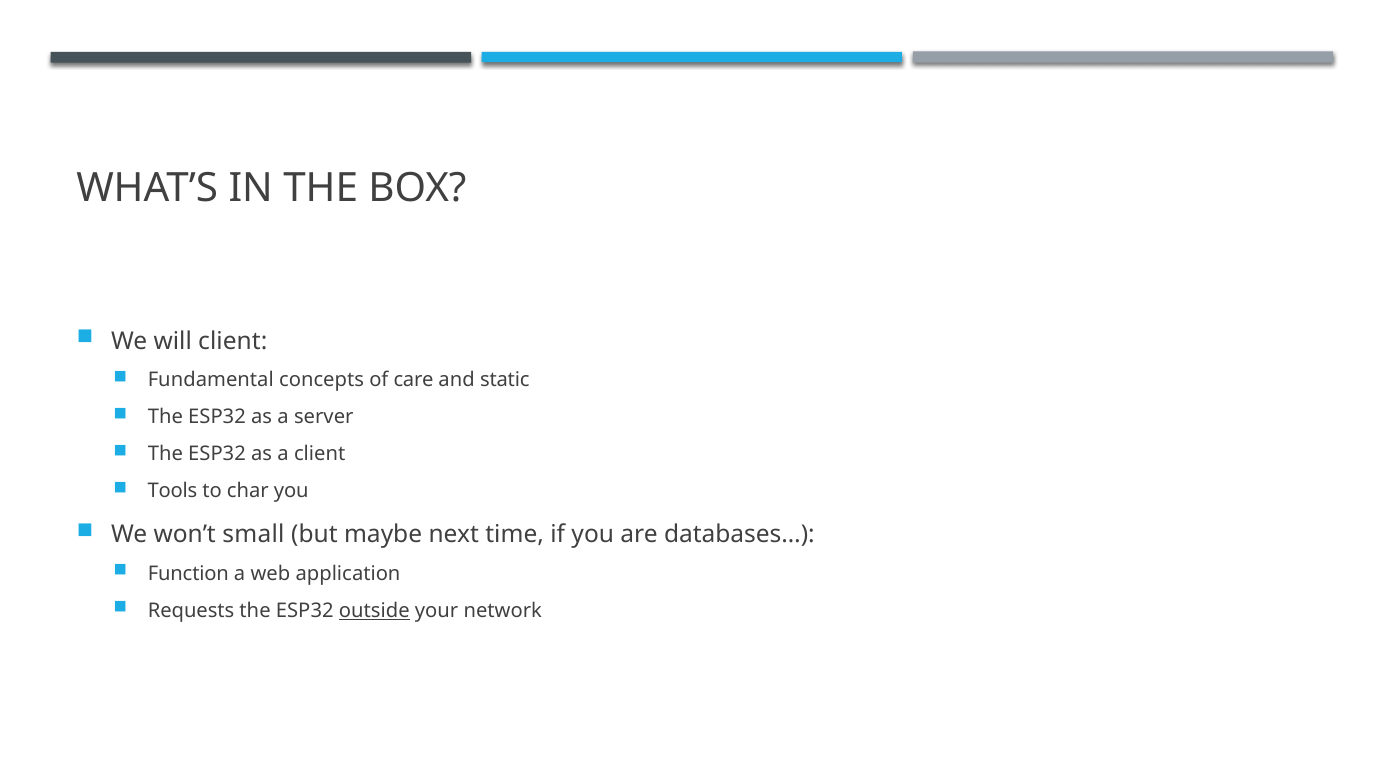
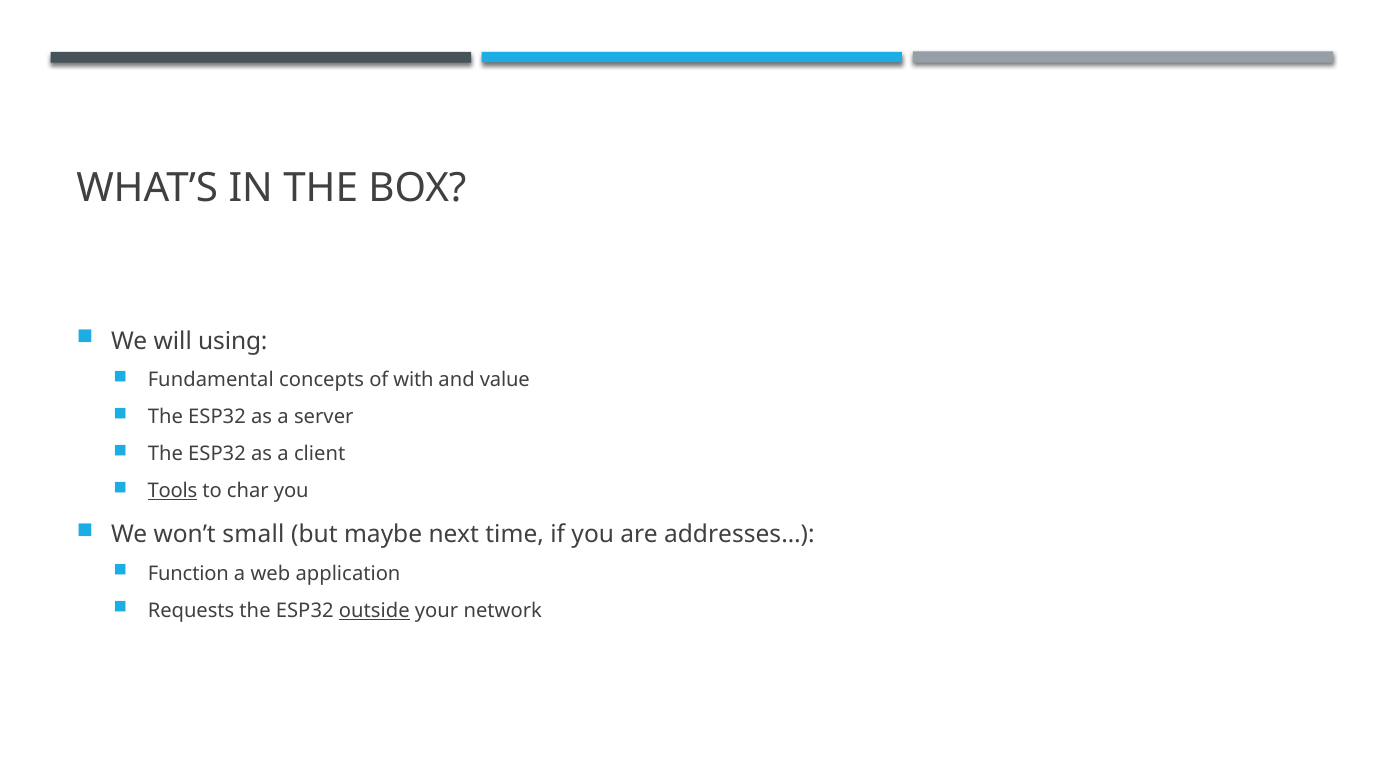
will client: client -> using
care: care -> with
static: static -> value
Tools underline: none -> present
databases…: databases… -> addresses…
